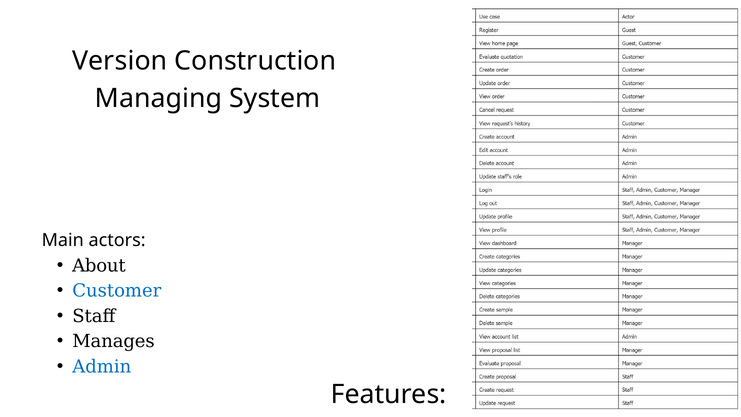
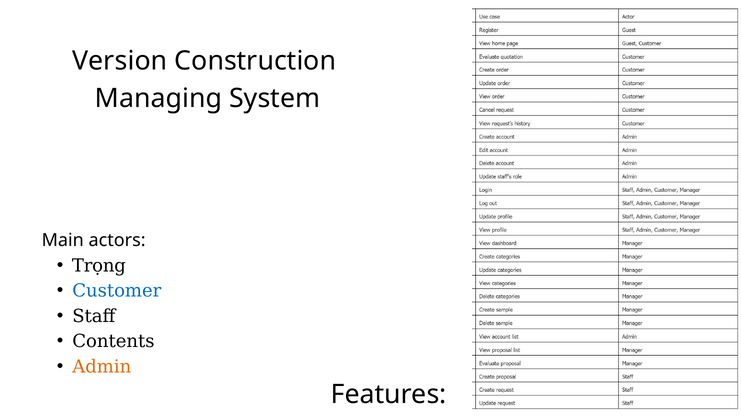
About: About -> Trọng
Manages: Manages -> Contents
Admin colour: blue -> orange
